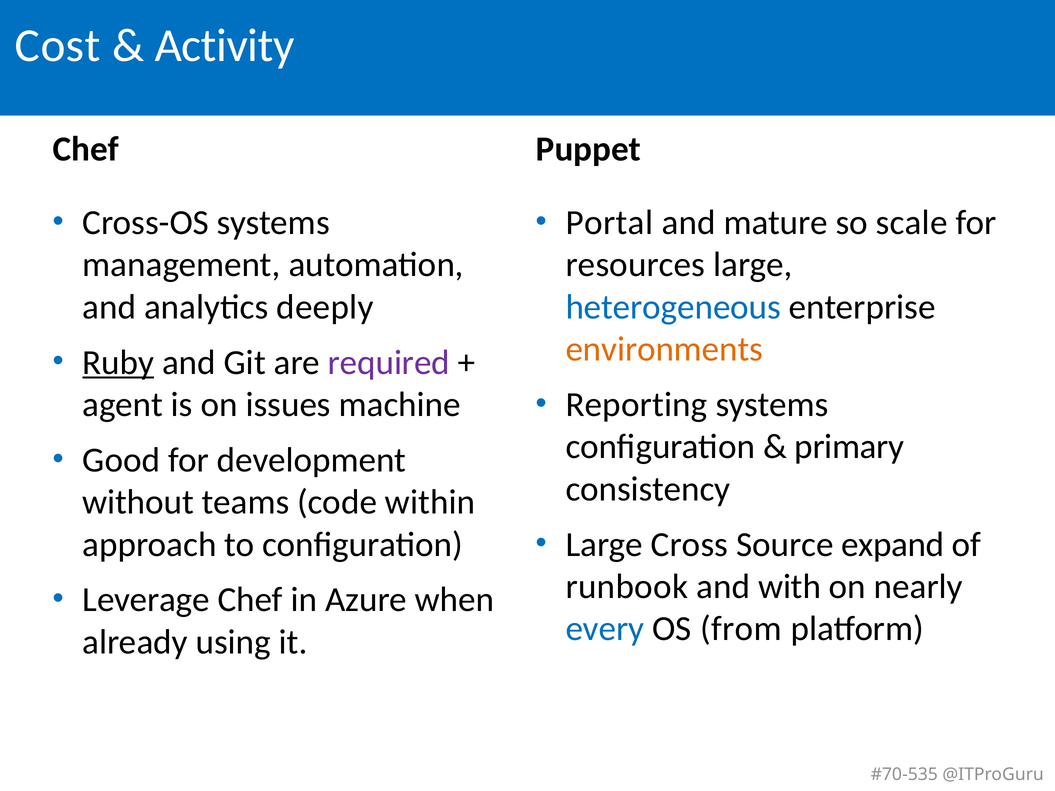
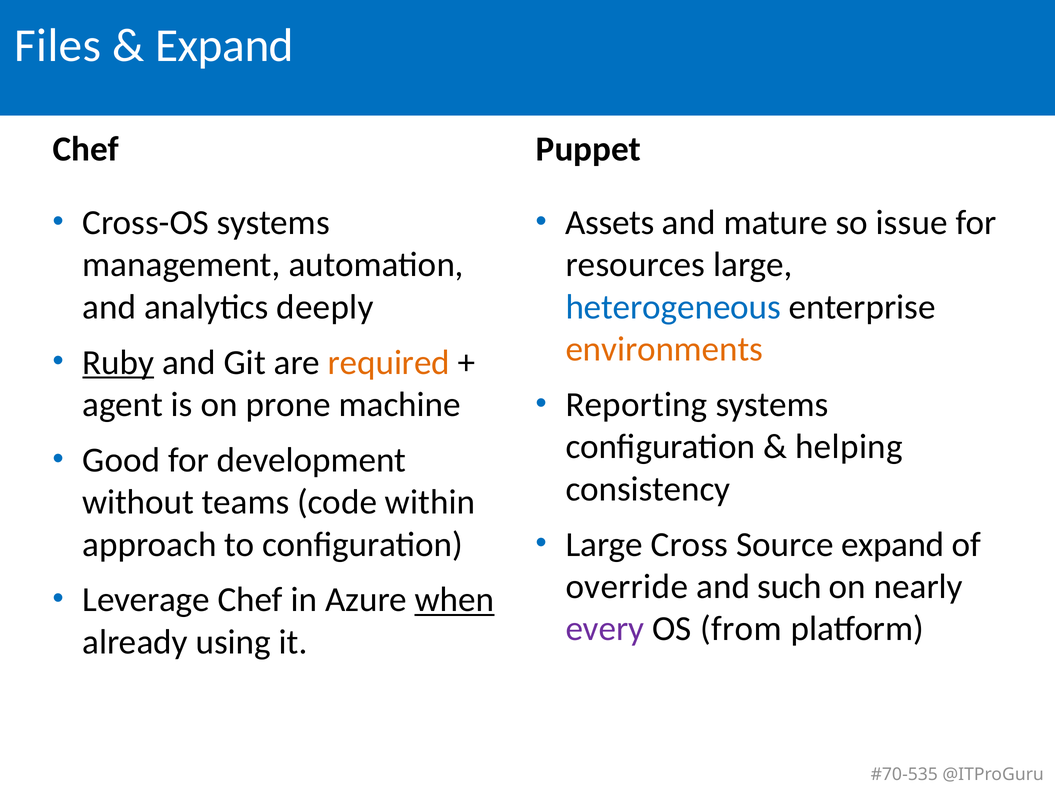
Cost: Cost -> Files
Activity at (225, 45): Activity -> Expand
Portal: Portal -> Assets
scale: scale -> issue
required colour: purple -> orange
issues: issues -> prone
primary: primary -> helping
runbook: runbook -> override
with: with -> such
when underline: none -> present
every colour: blue -> purple
